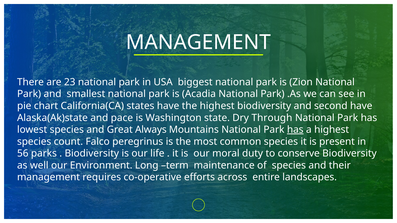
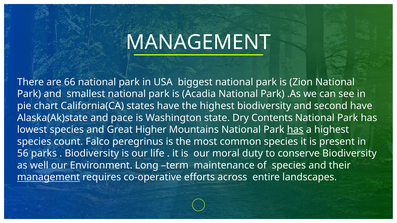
23: 23 -> 66
Through: Through -> Contents
Always: Always -> Higher
management at (49, 177) underline: none -> present
